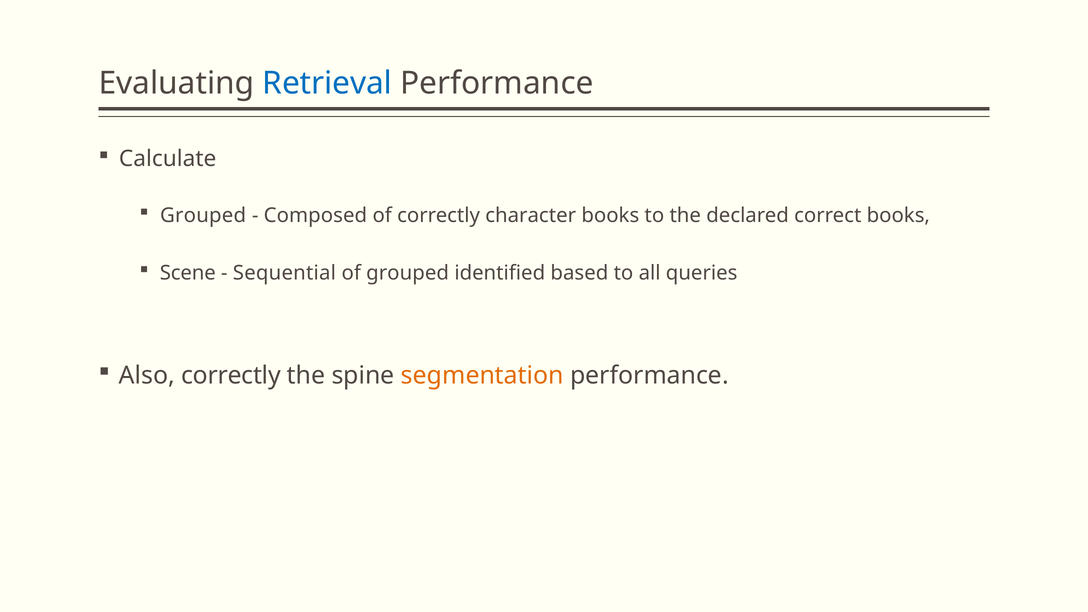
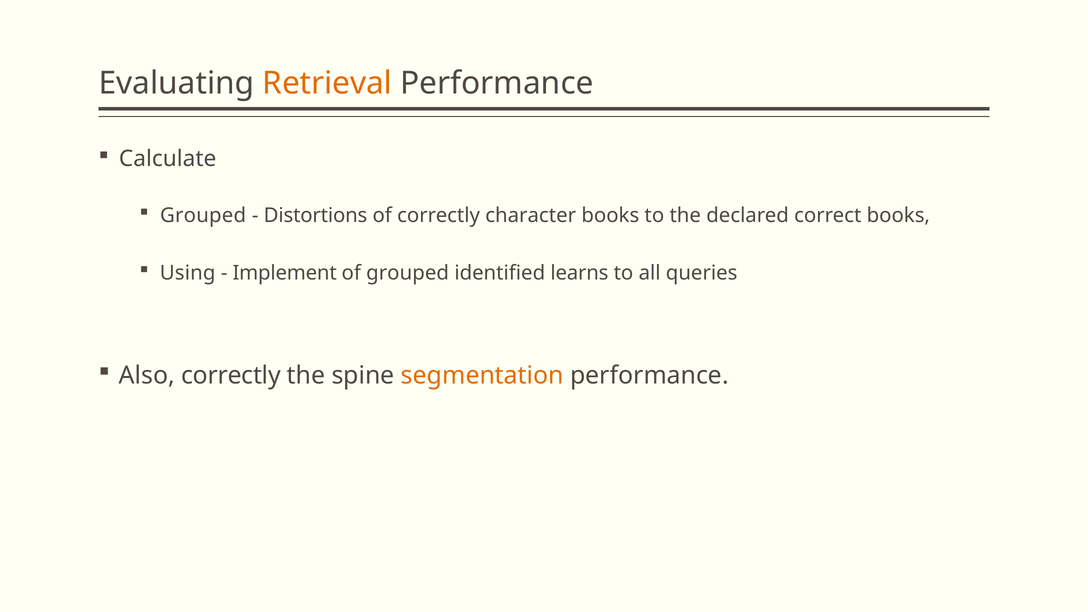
Retrieval colour: blue -> orange
Composed: Composed -> Distortions
Scene: Scene -> Using
Sequential: Sequential -> Implement
based: based -> learns
